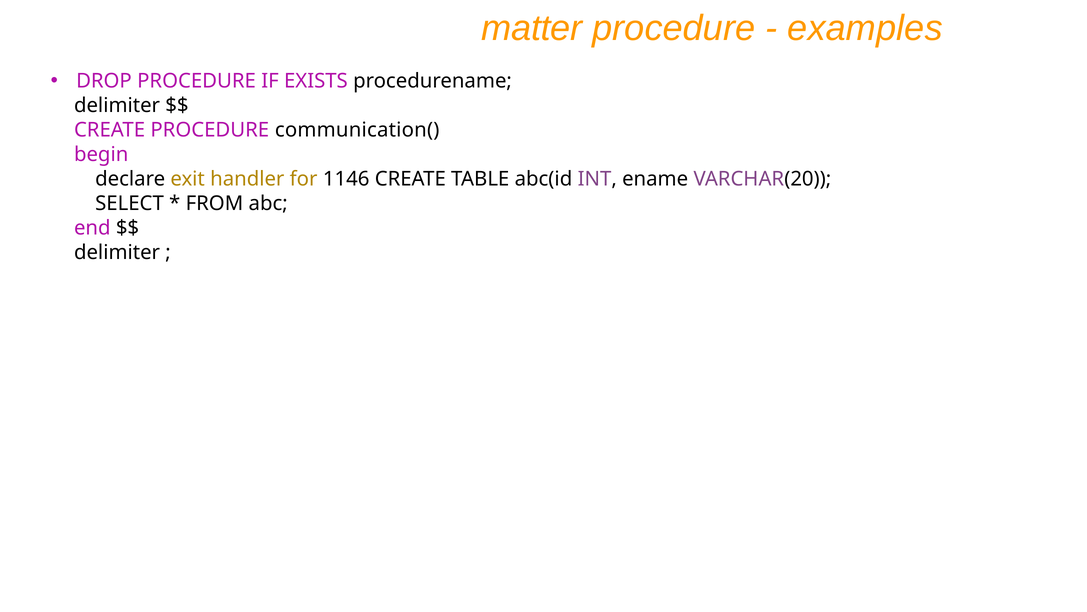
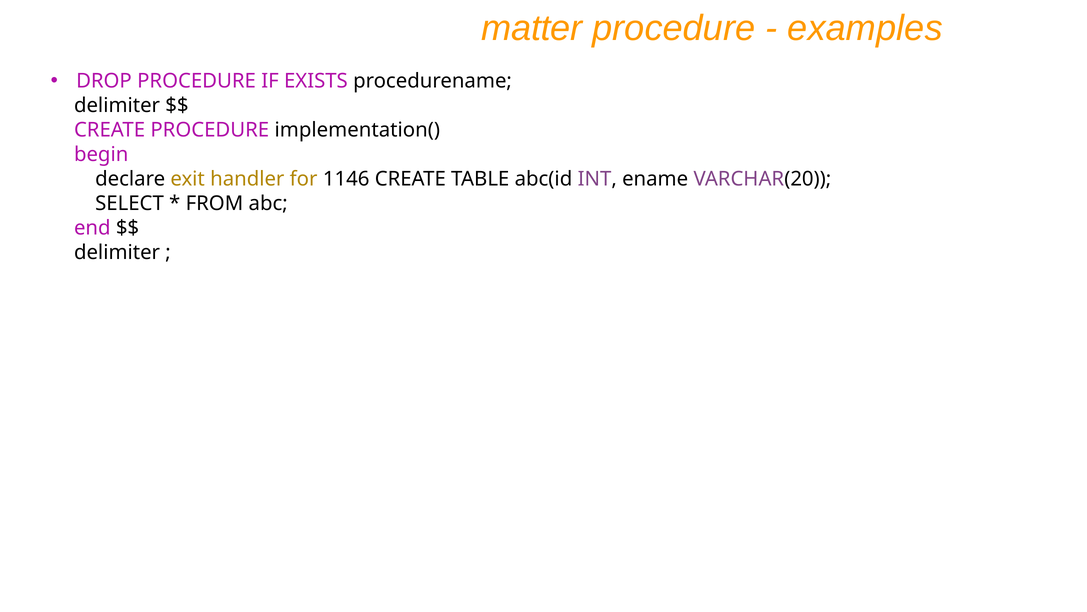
communication(: communication( -> implementation(
